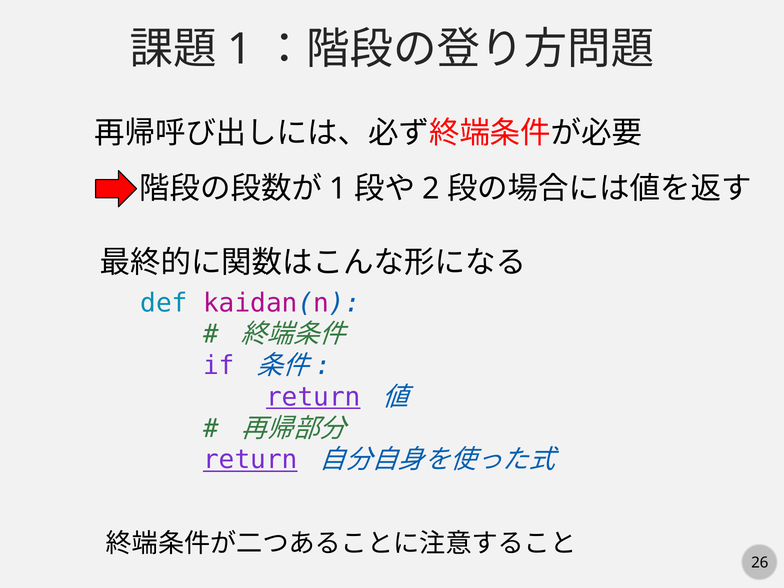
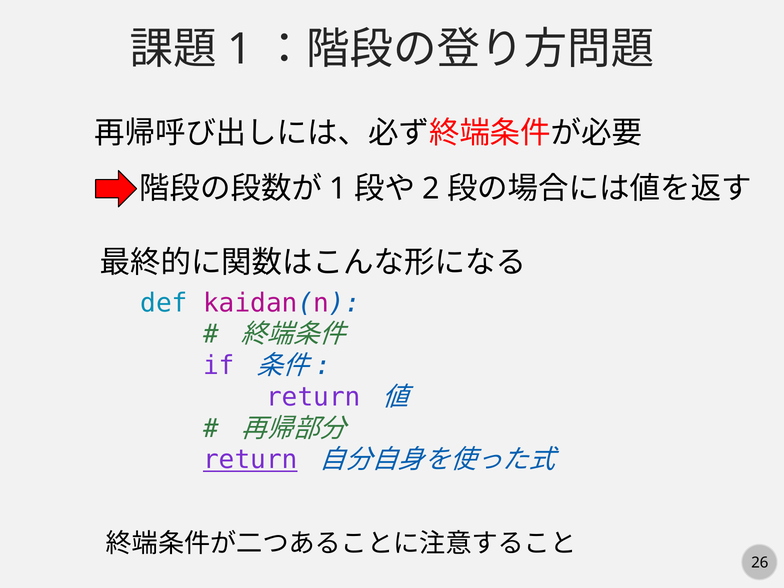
return at (313, 397) underline: present -> none
